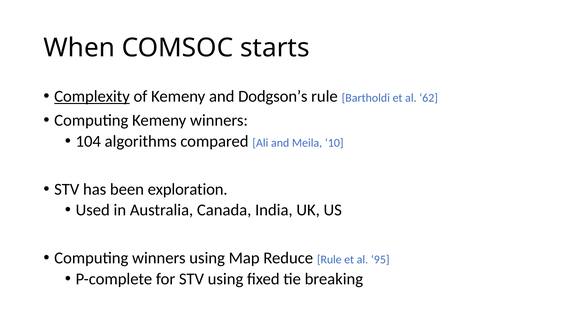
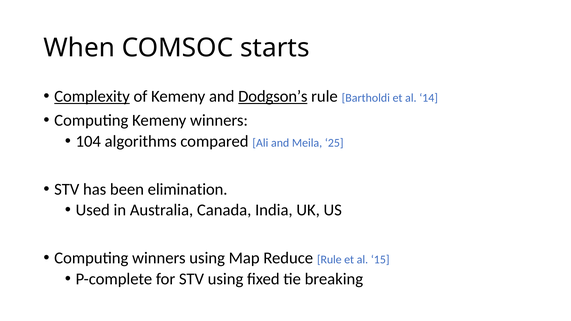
Dodgson’s underline: none -> present
62: 62 -> 14
10: 10 -> 25
exploration: exploration -> elimination
95: 95 -> 15
